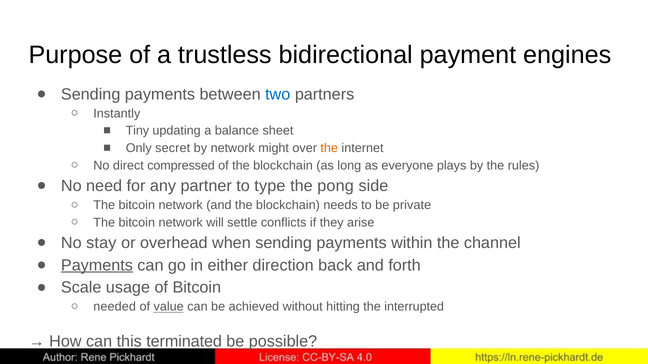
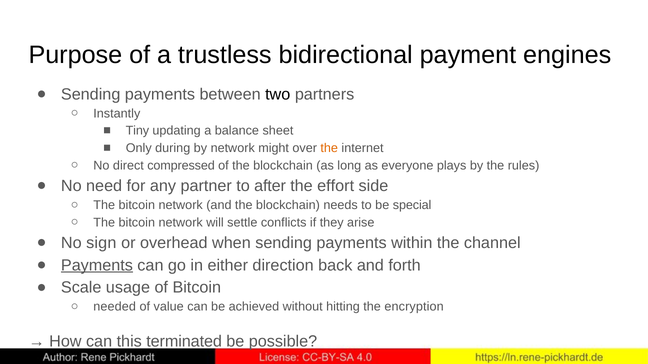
two colour: blue -> black
secret: secret -> during
type: type -> after
pong: pong -> effort
private: private -> special
stay: stay -> sign
value underline: present -> none
interrupted: interrupted -> encryption
